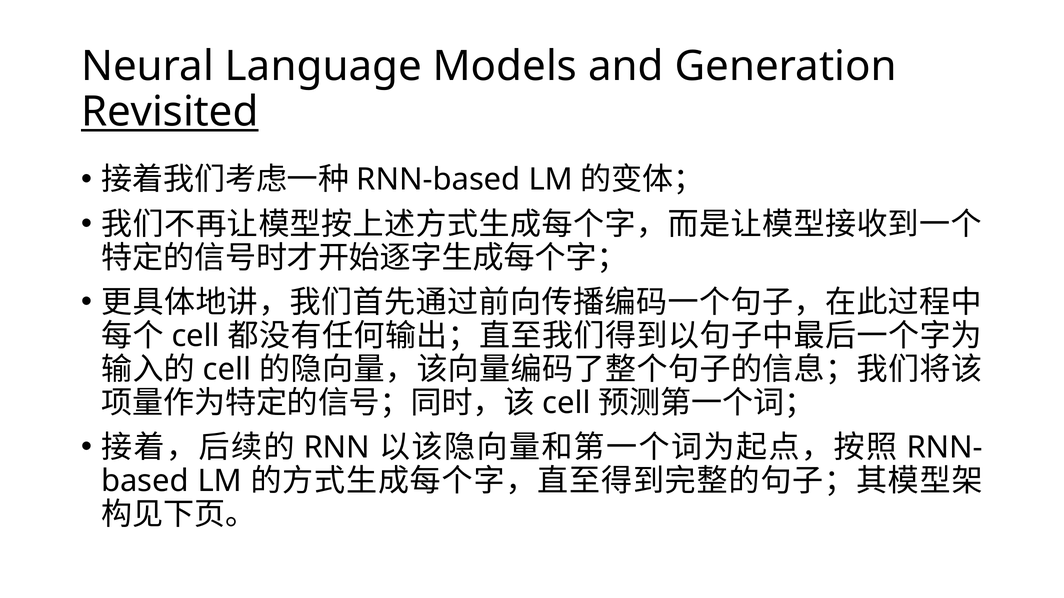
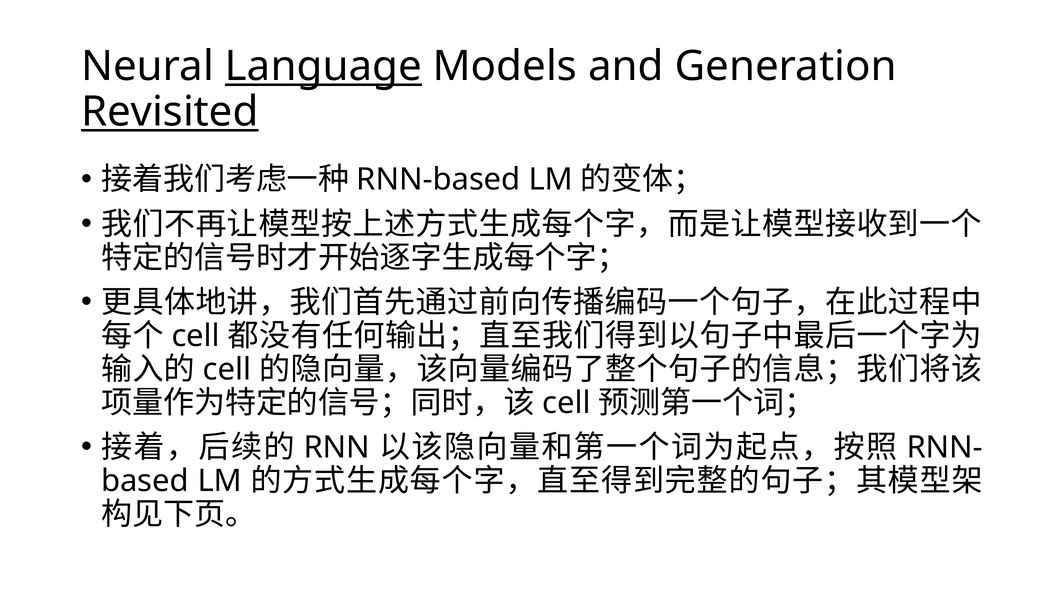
Language underline: none -> present
